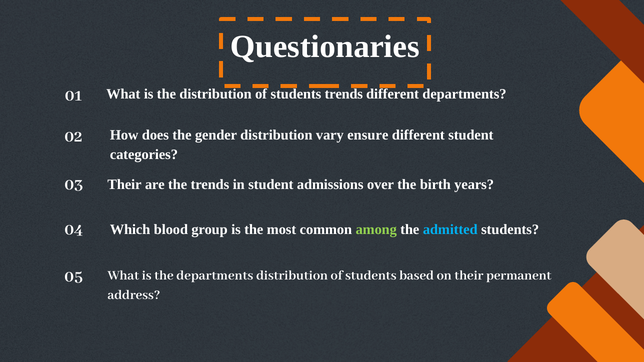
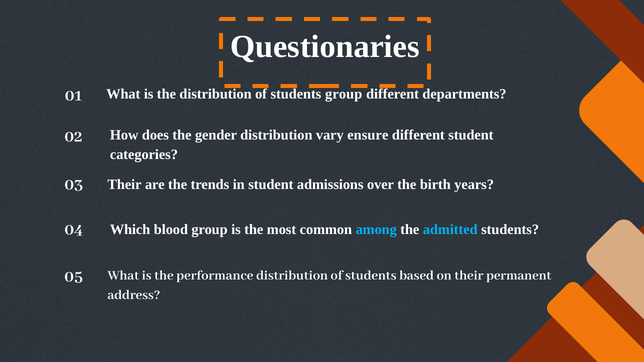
students trends: trends -> group
among colour: light green -> light blue
the departments: departments -> performance
